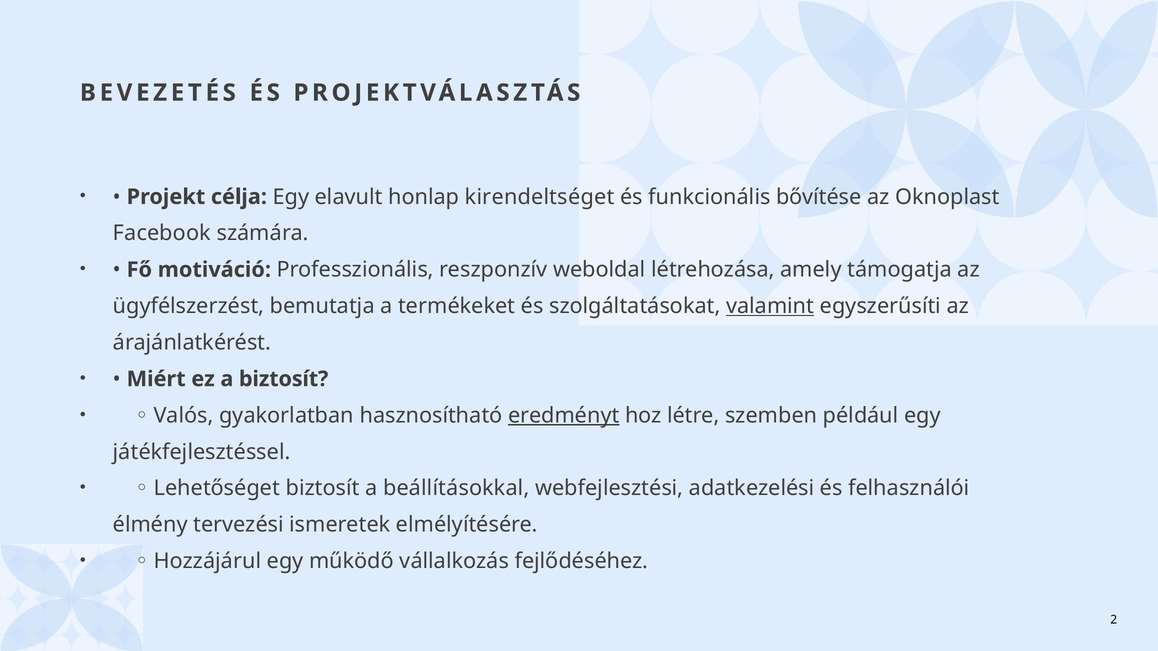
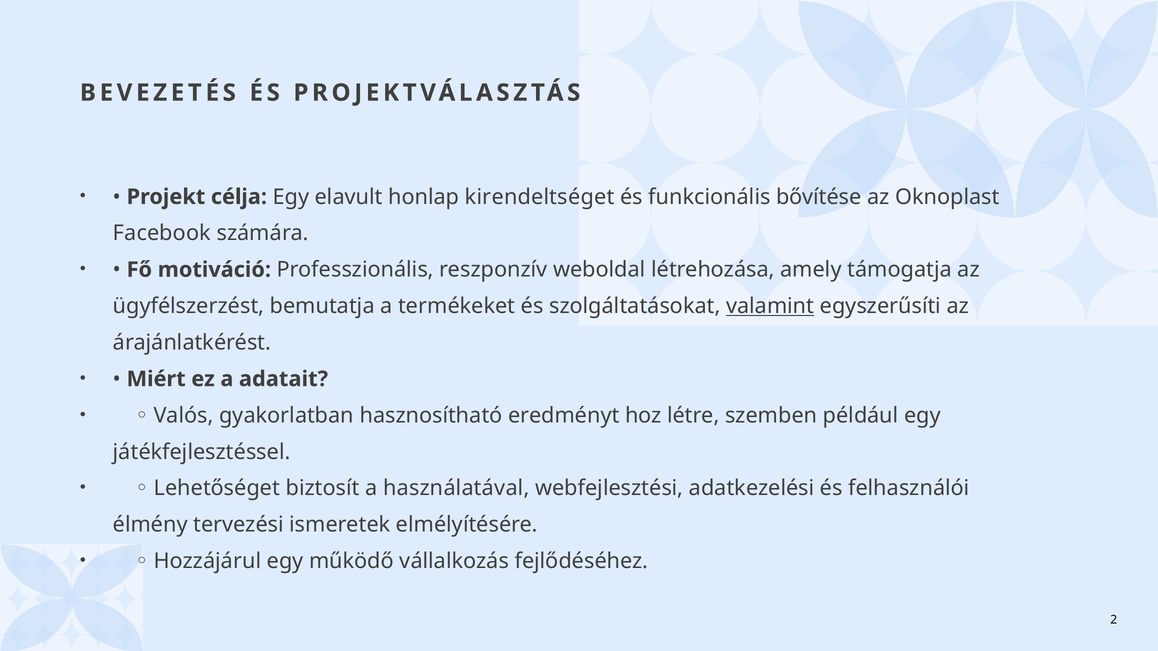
a biztosít: biztosít -> adatait
eredményt underline: present -> none
beállításokkal: beállításokkal -> használatával
